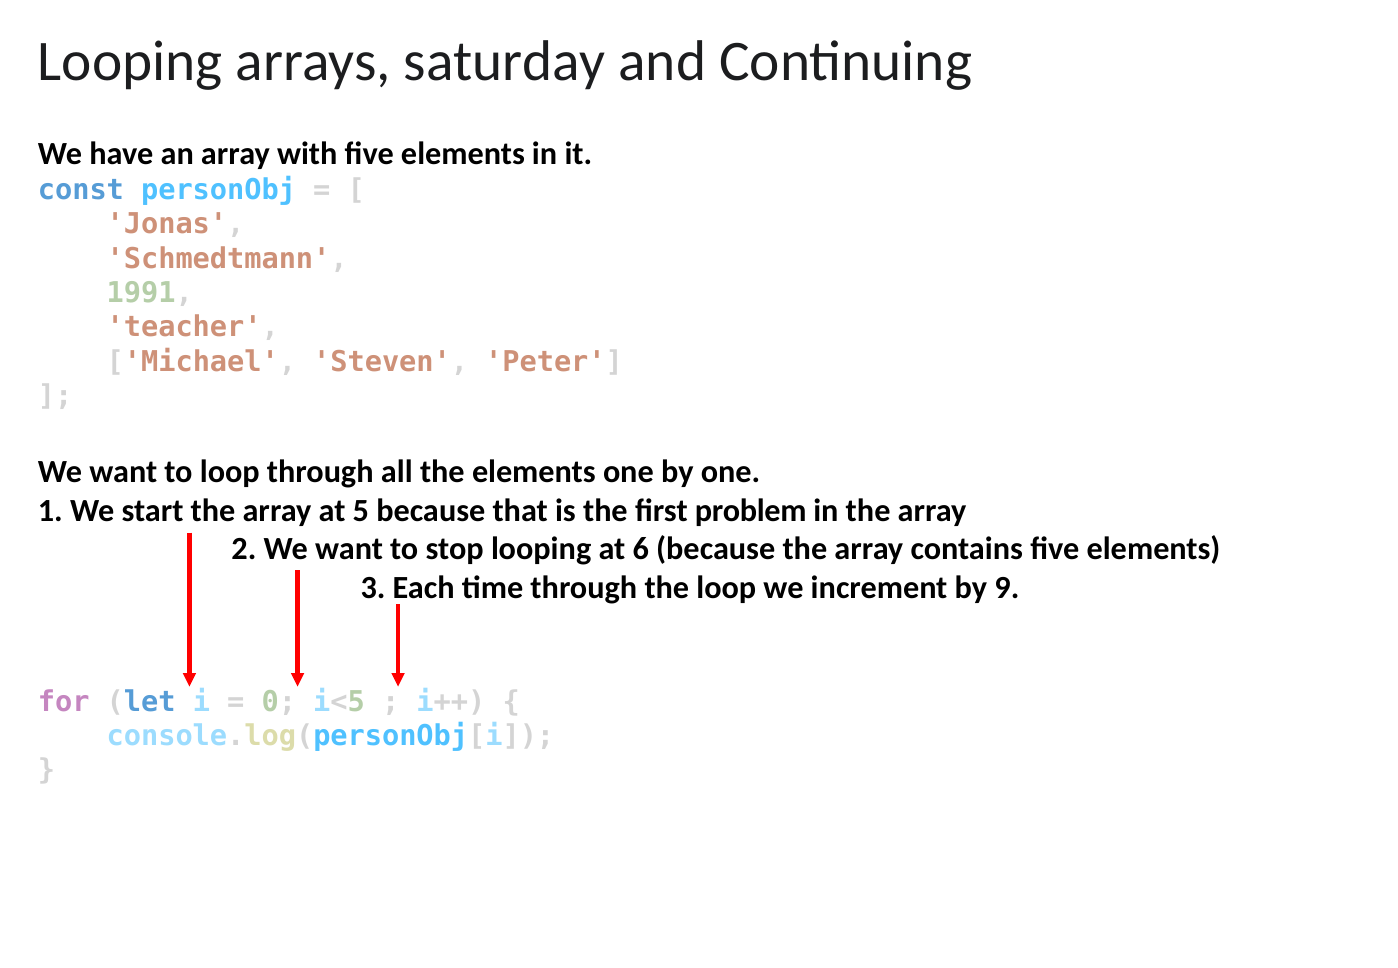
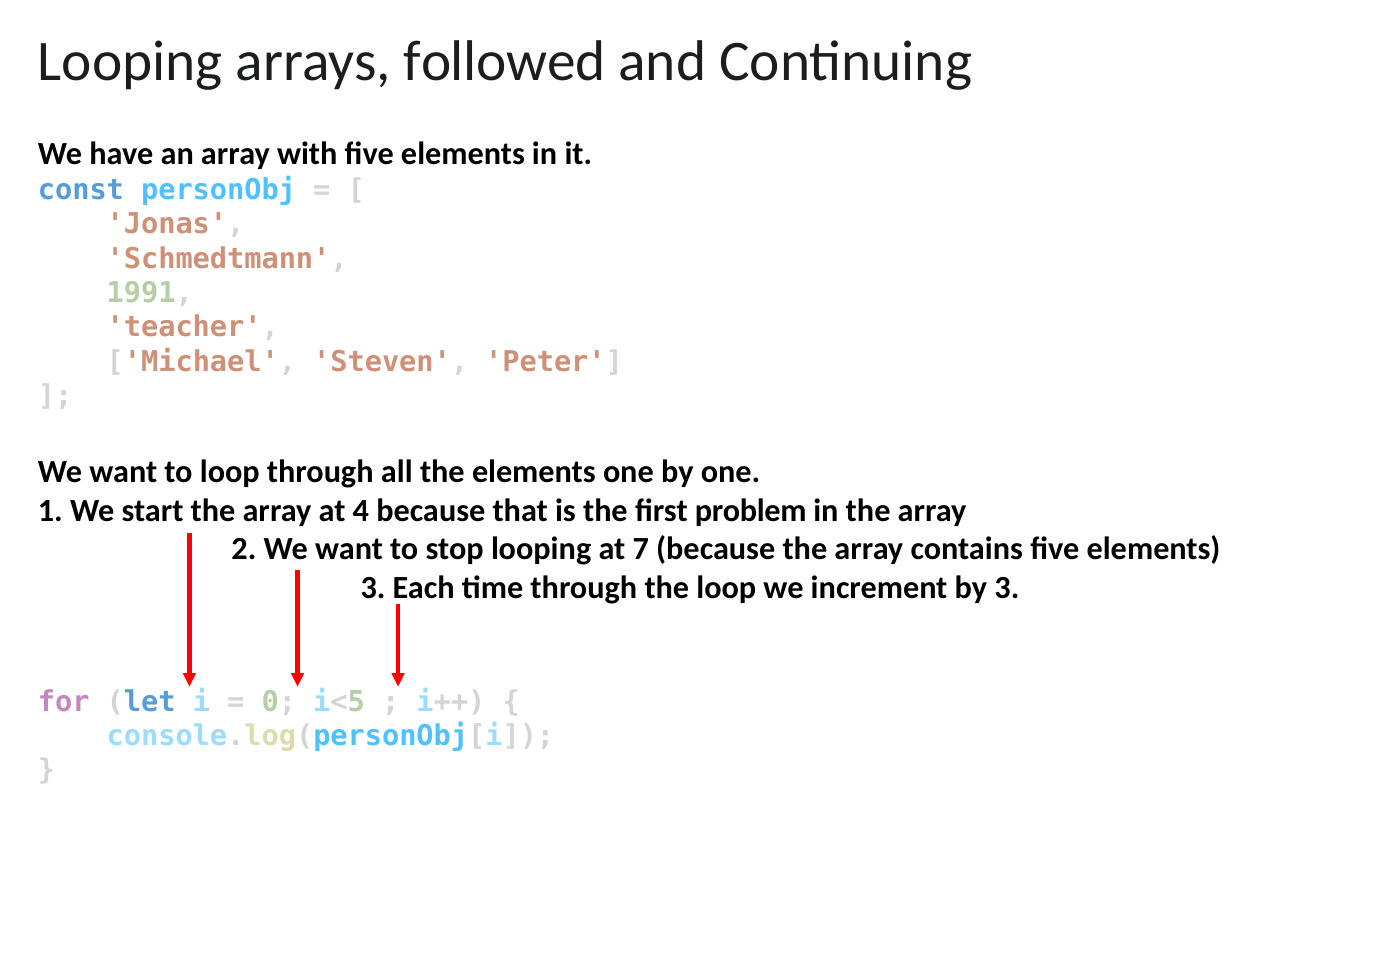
saturday: saturday -> followed
5: 5 -> 4
6: 6 -> 7
by 9: 9 -> 3
